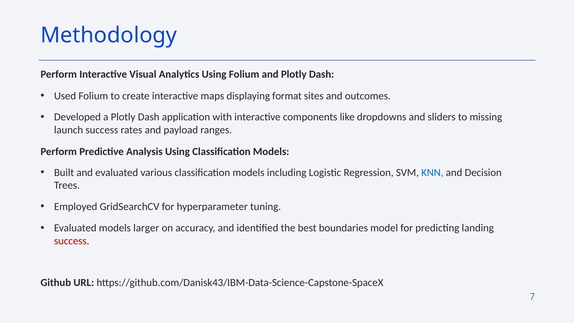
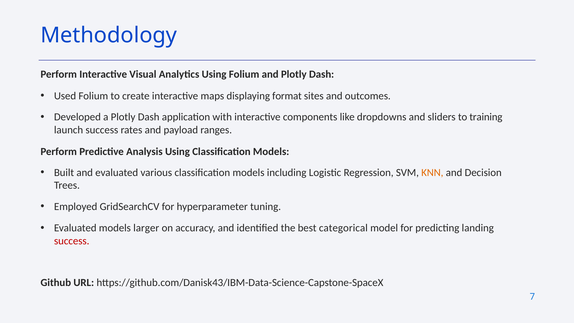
missing: missing -> training
KNN colour: blue -> orange
boundaries: boundaries -> categorical
